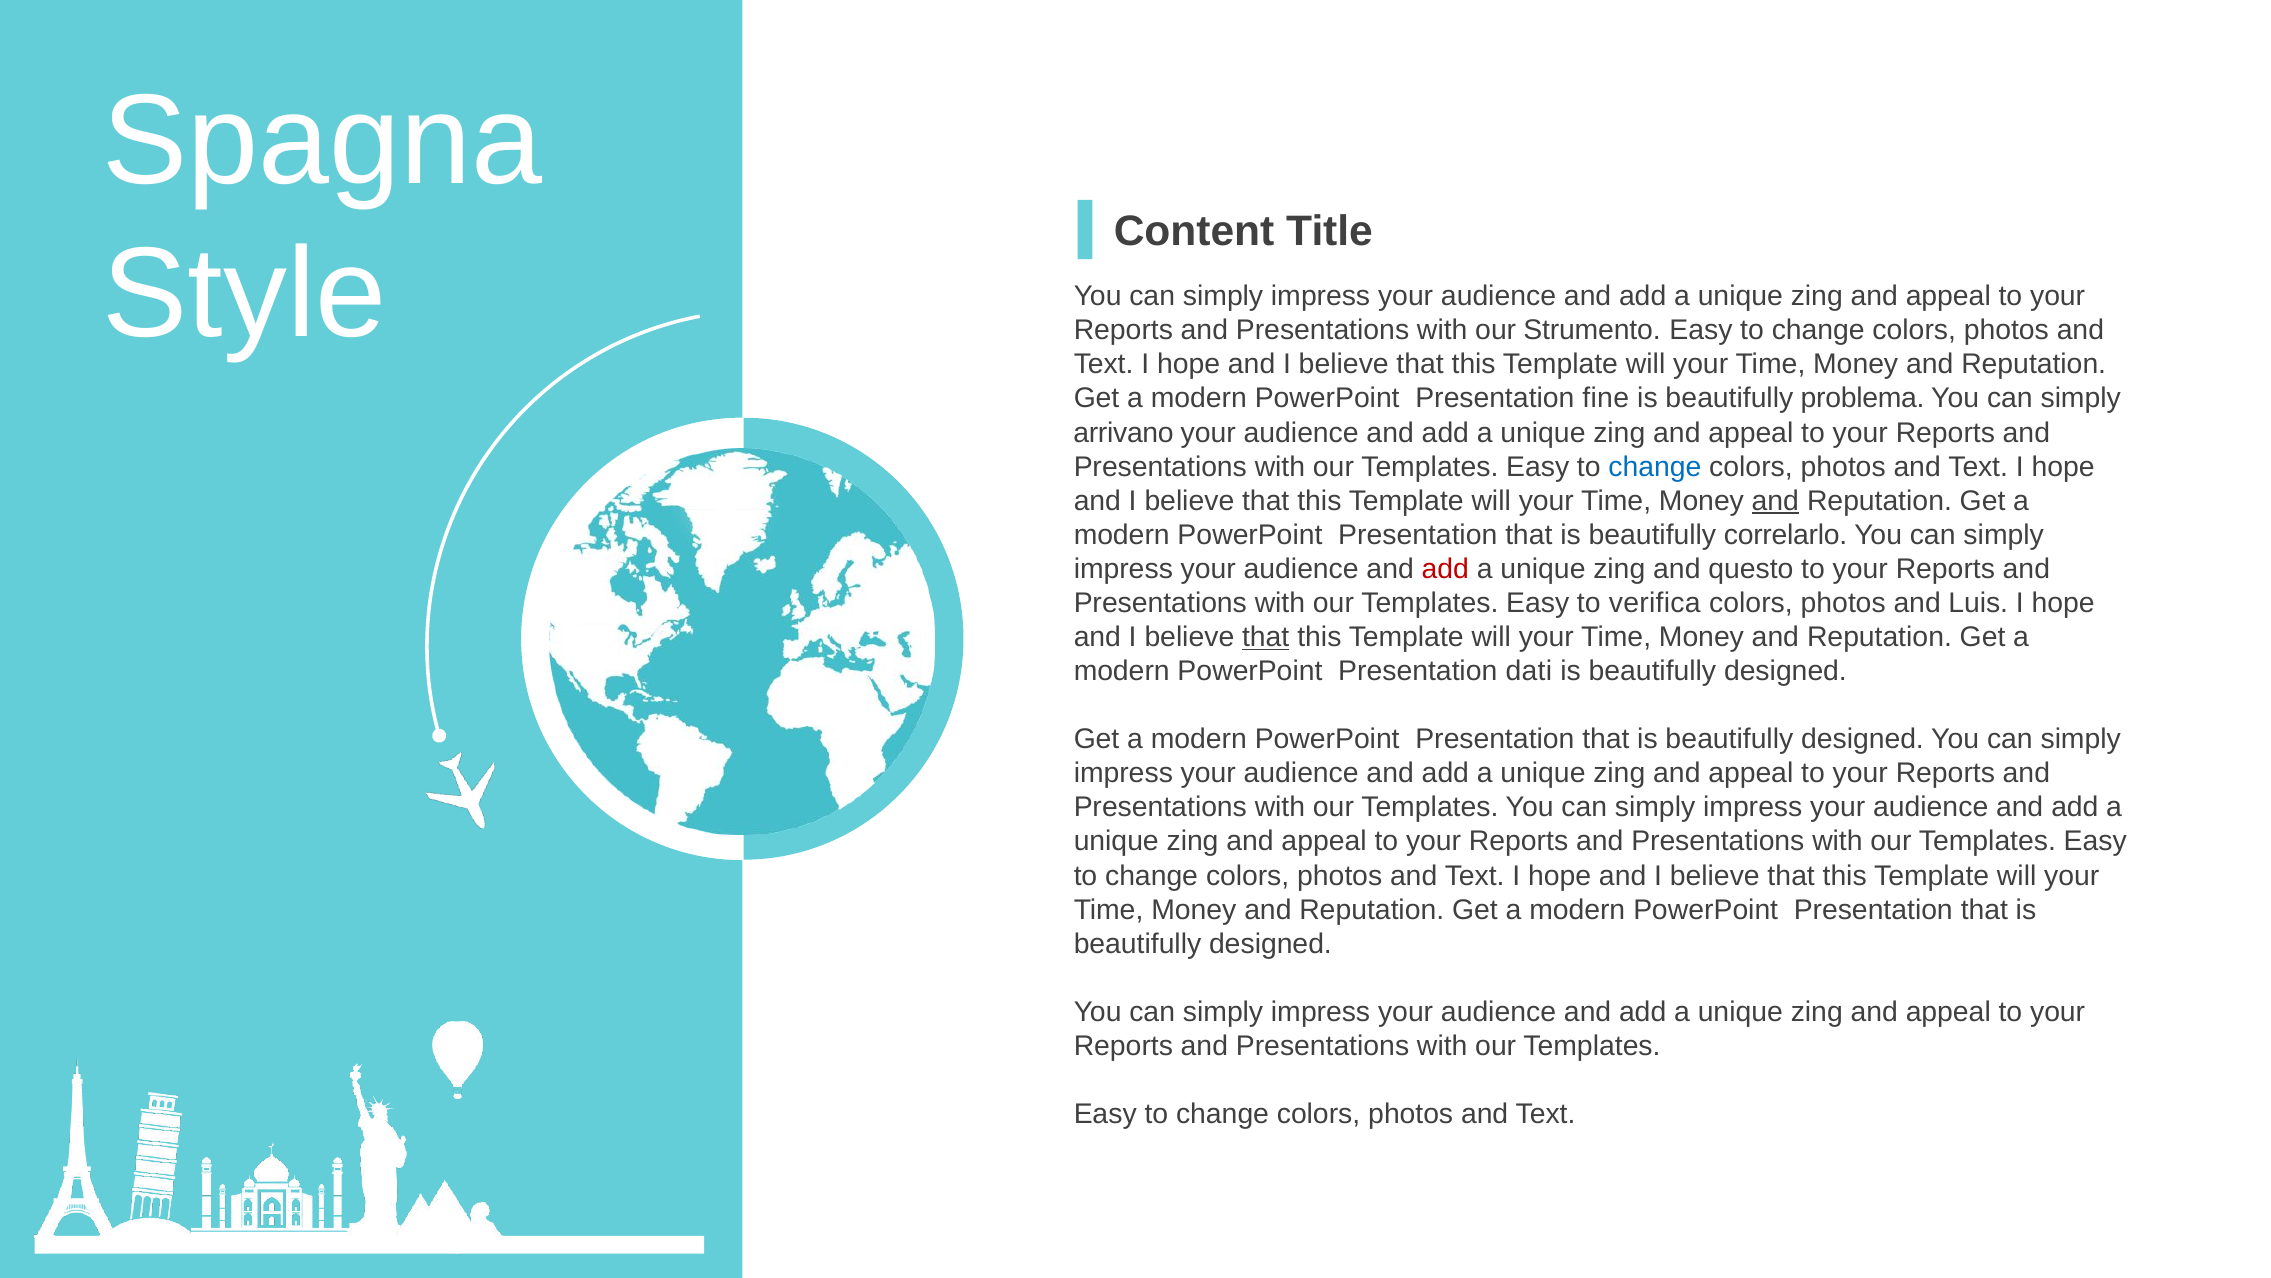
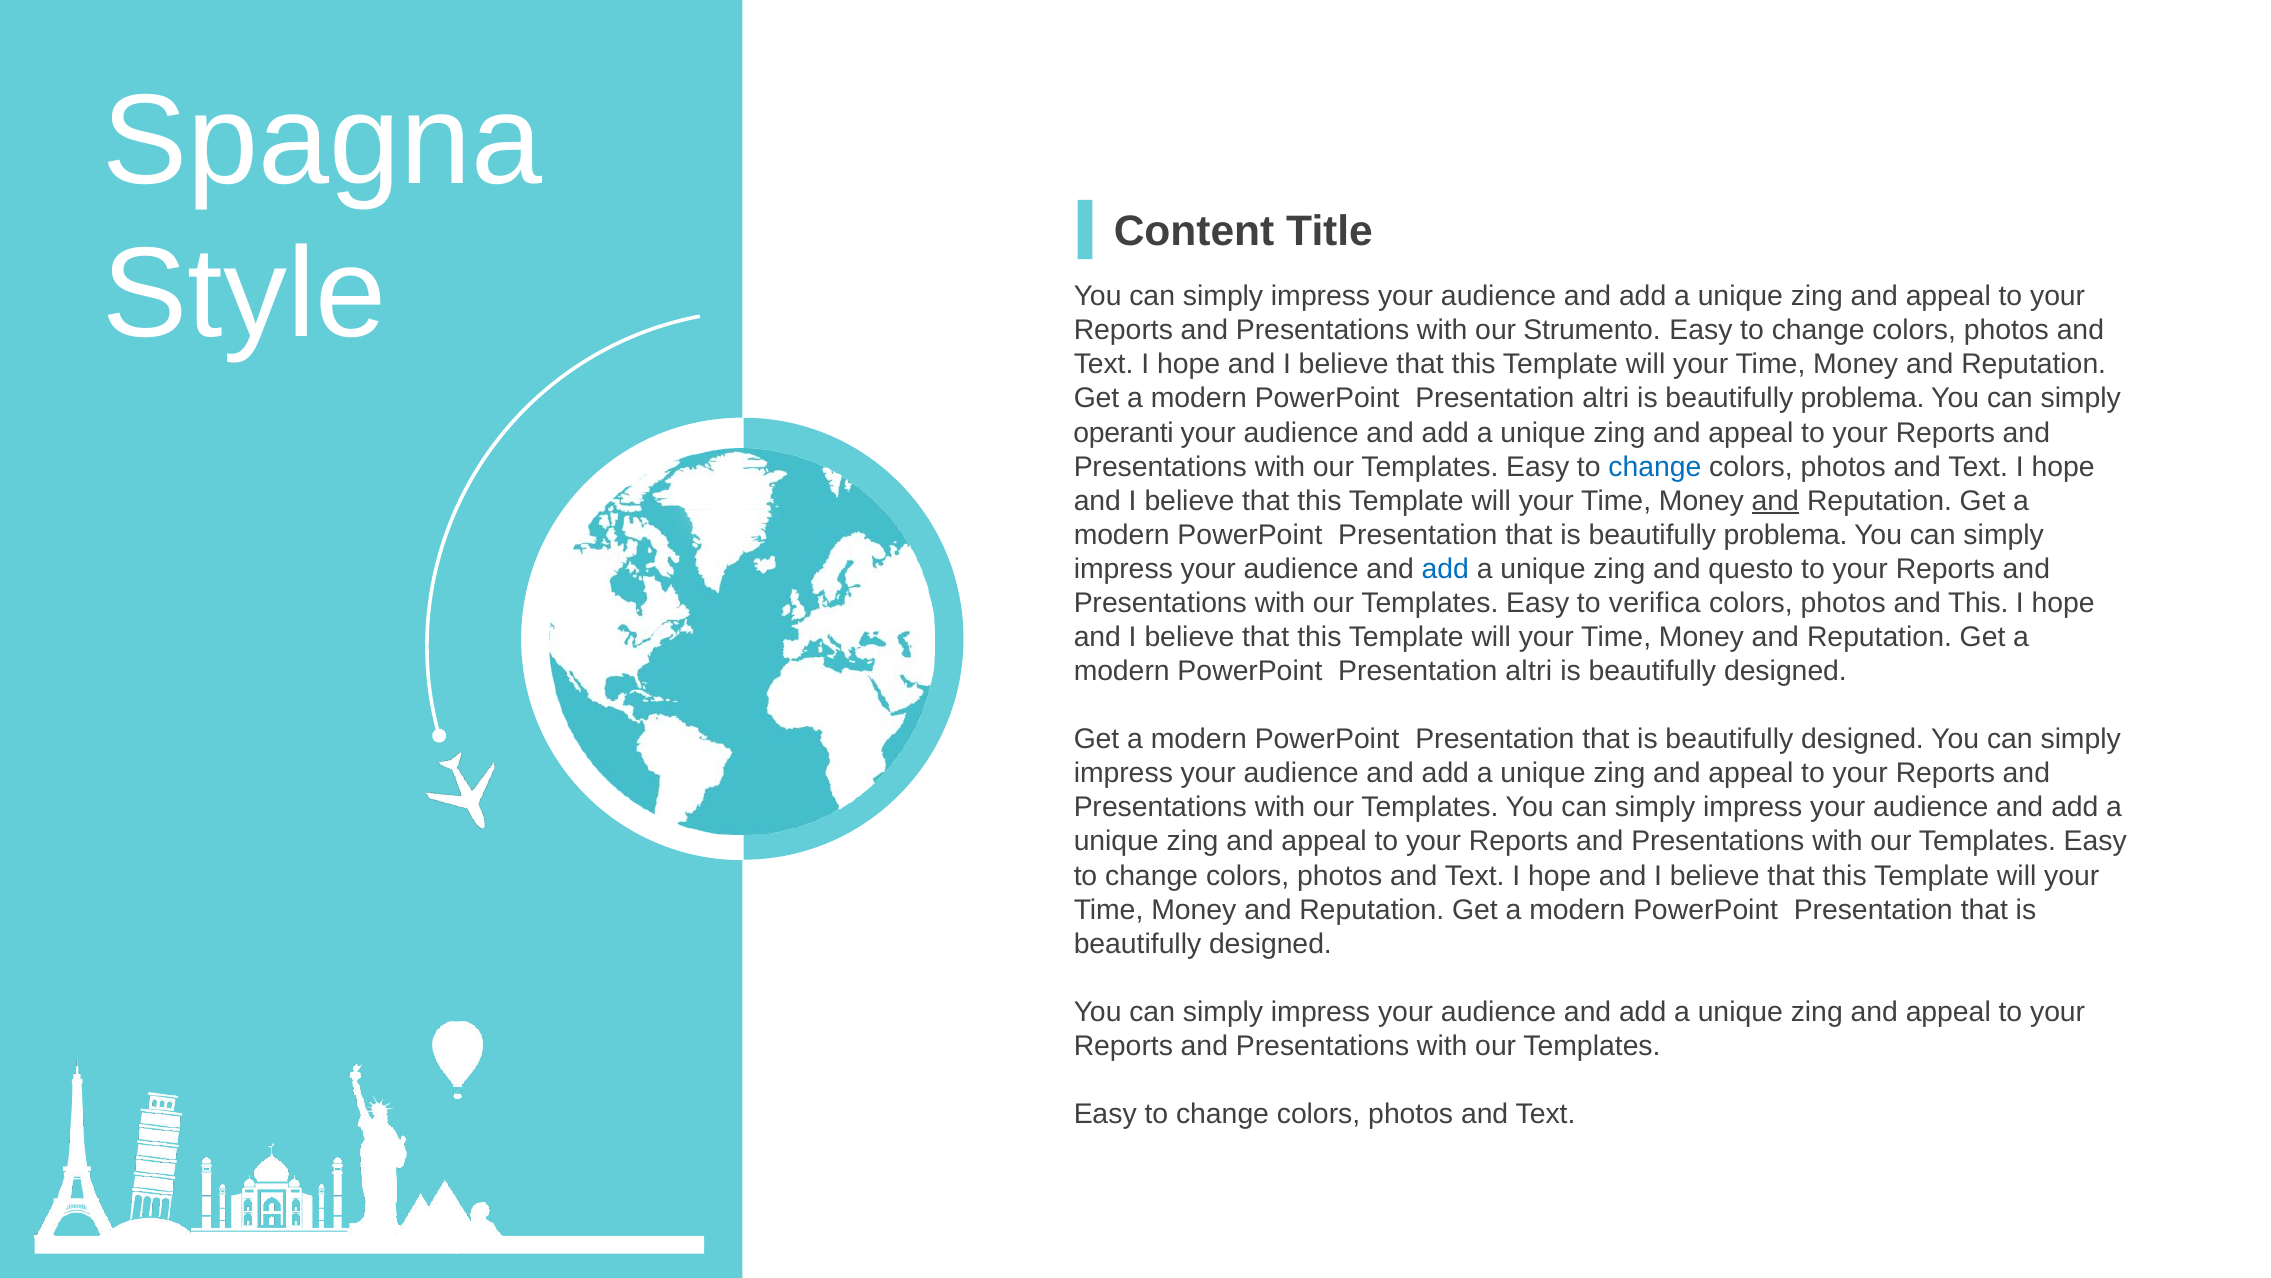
fine at (1606, 398): fine -> altri
arrivano: arrivano -> operanti
that is beautifully correlarlo: correlarlo -> problema
add at (1445, 569) colour: red -> blue
and Luis: Luis -> This
that at (1266, 637) underline: present -> none
dati at (1529, 671): dati -> altri
